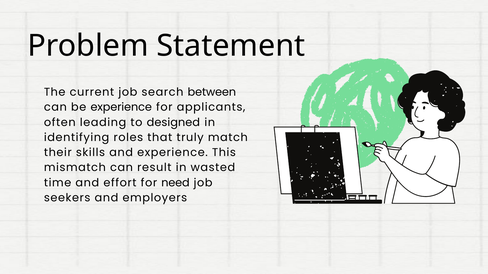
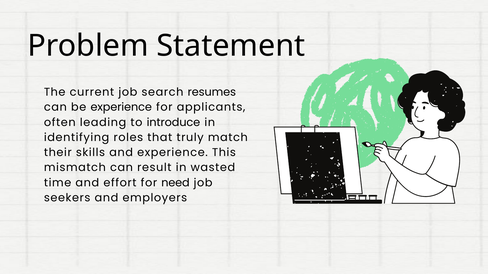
between: between -> resumes
designed: designed -> introduce
